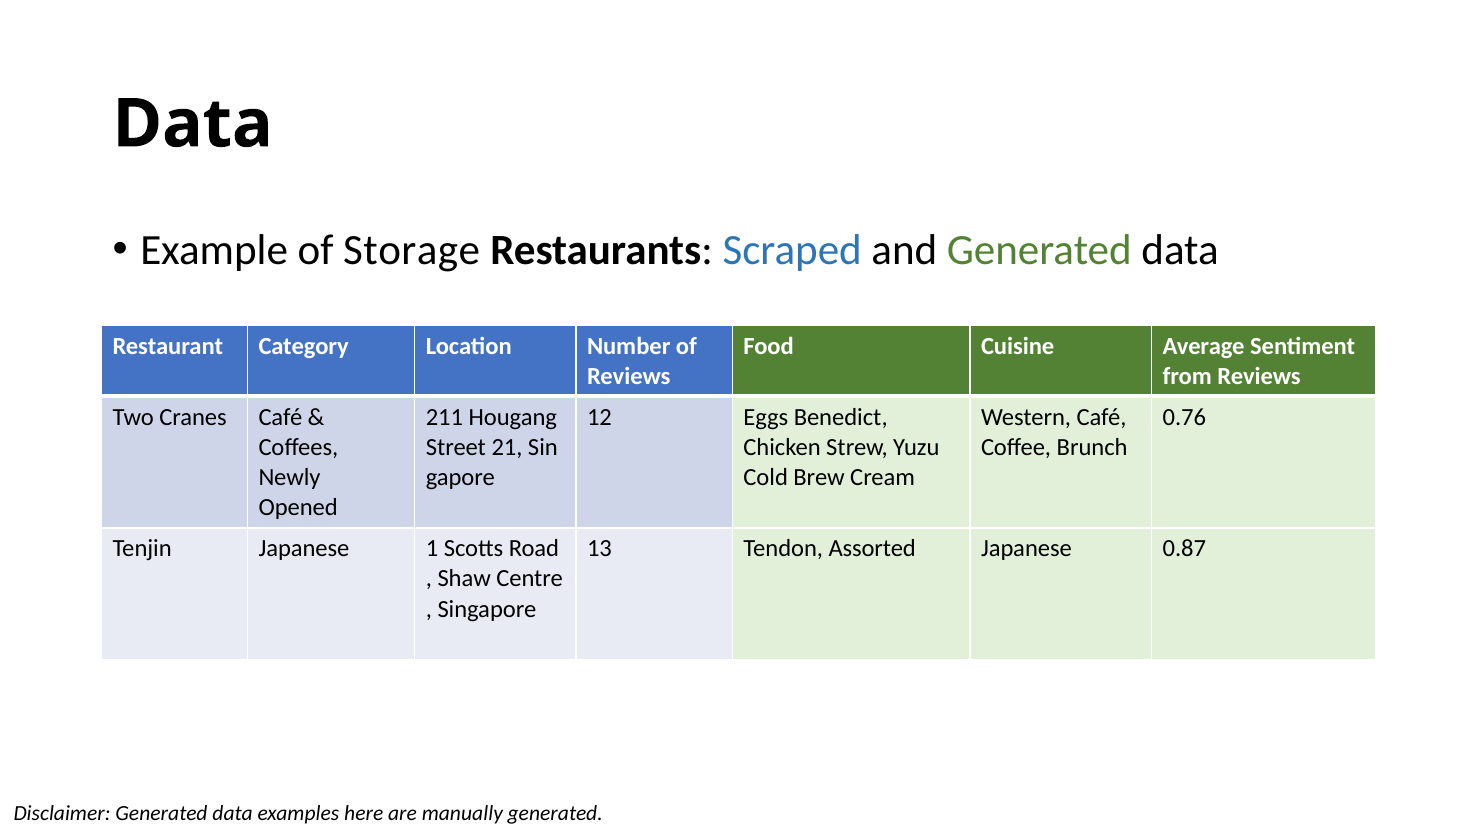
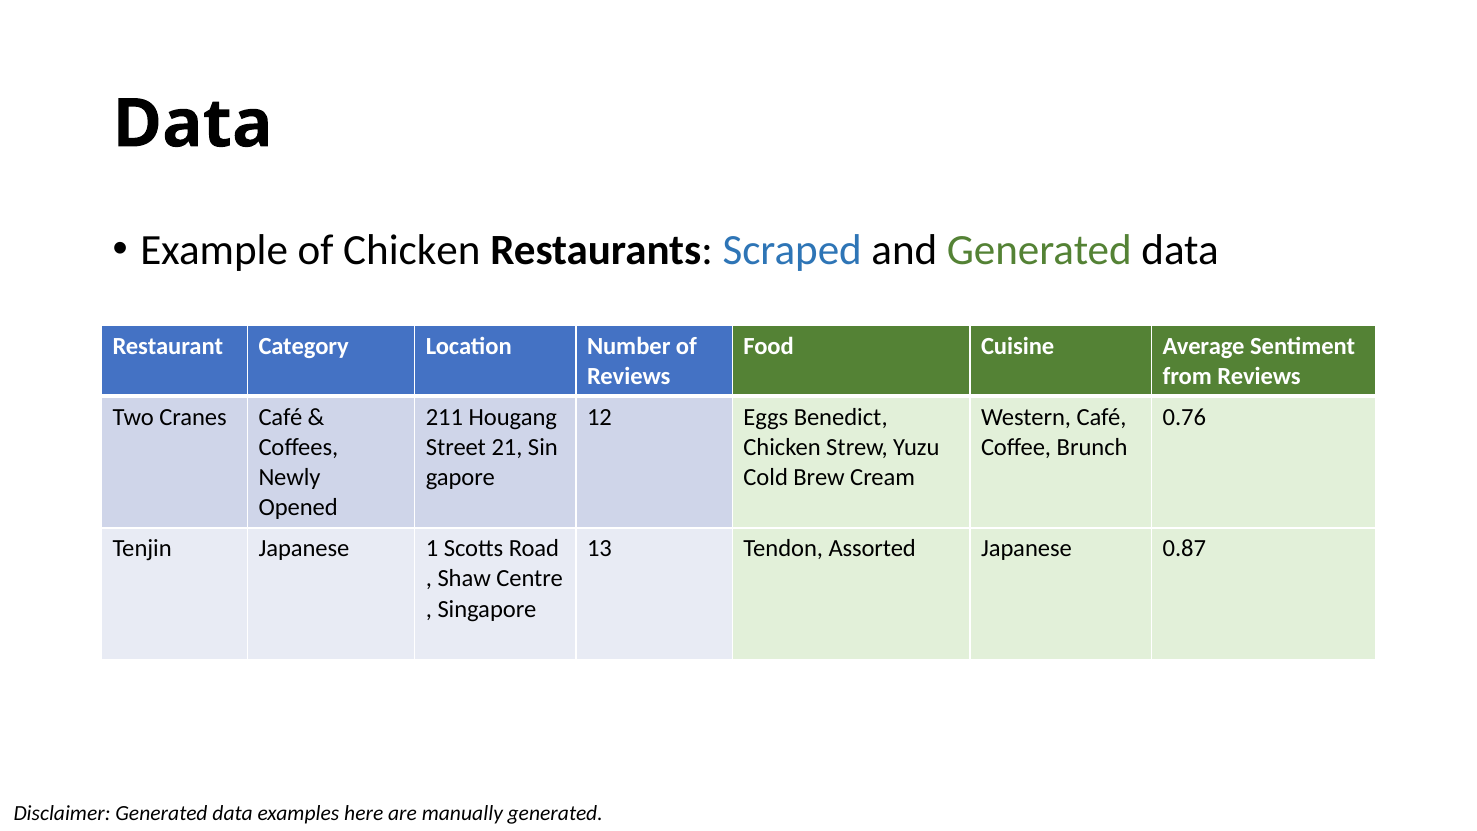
of Storage: Storage -> Chicken
